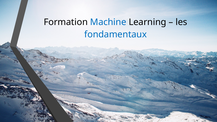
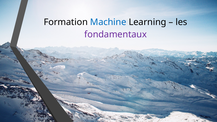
fondamentaux colour: blue -> purple
